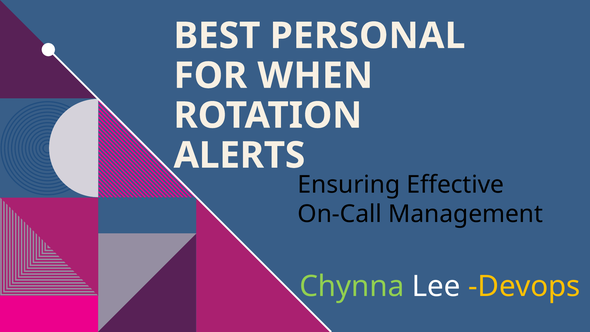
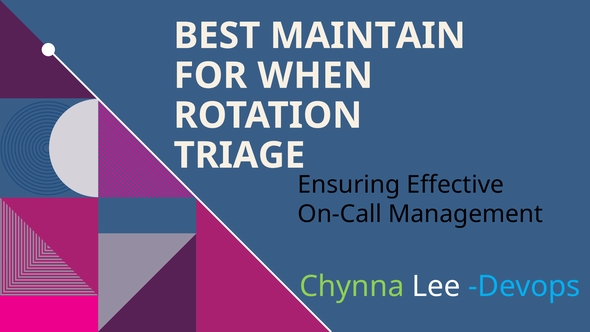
PERSONAL: PERSONAL -> MAINTAIN
ALERTS: ALERTS -> TRIAGE
Devops colour: yellow -> light blue
